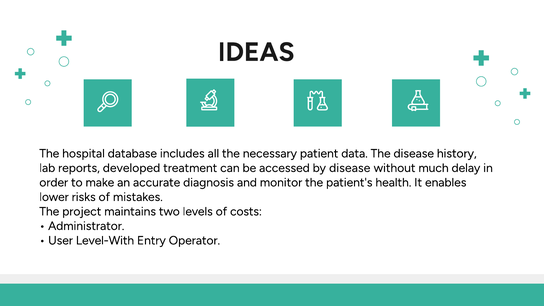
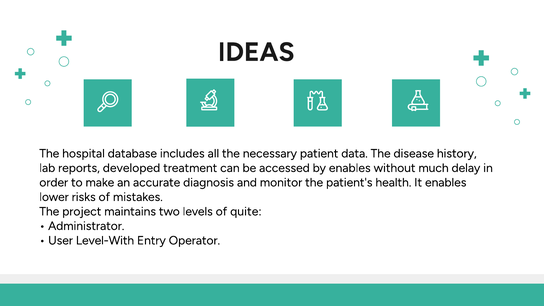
by disease: disease -> enables
costs: costs -> quite
